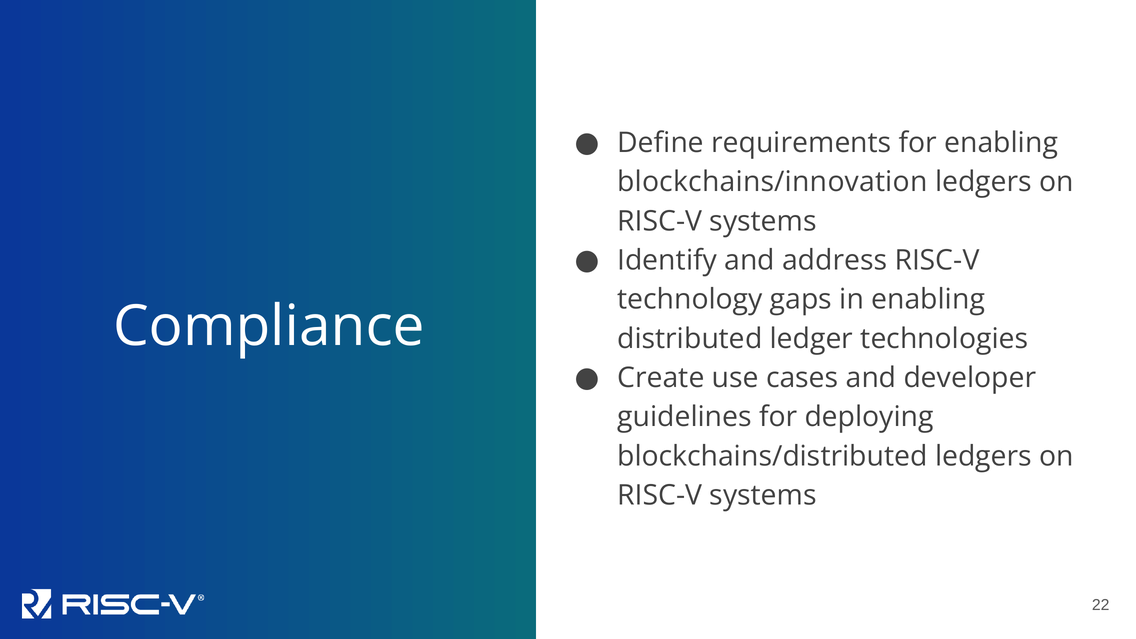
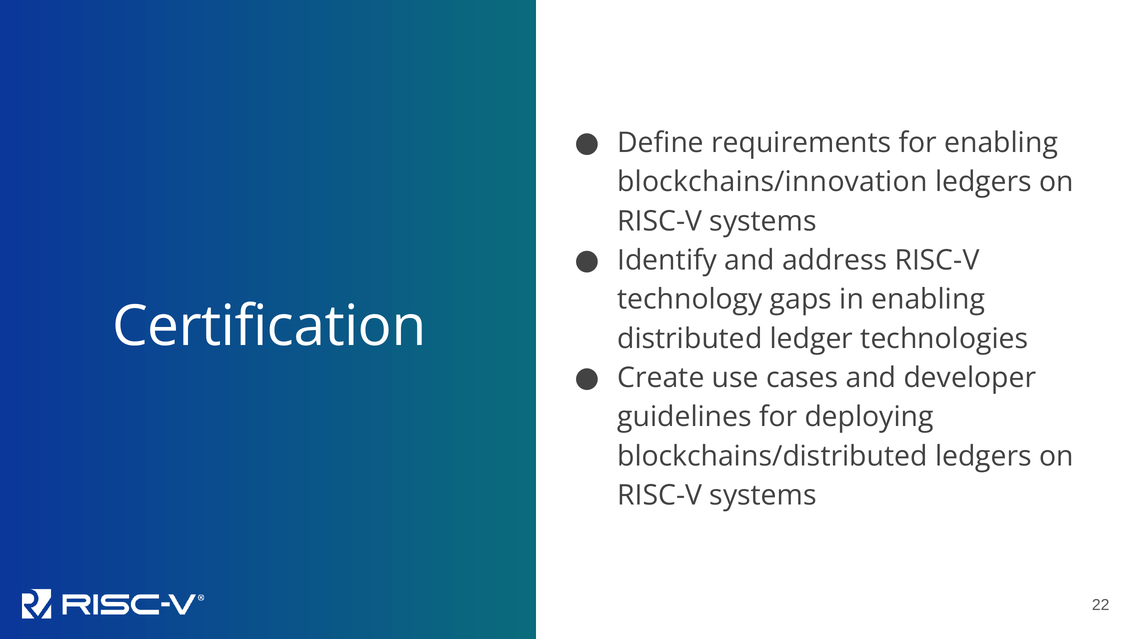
Compliance: Compliance -> Certification
